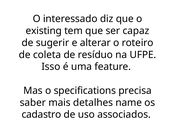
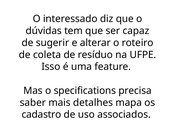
existing: existing -> dúvidas
name: name -> mapa
